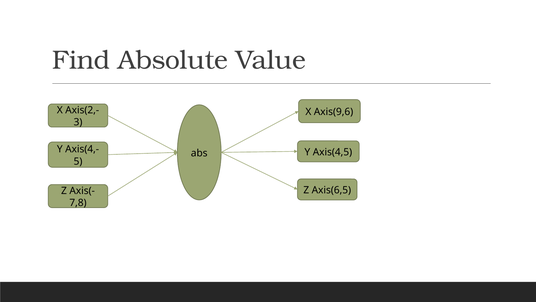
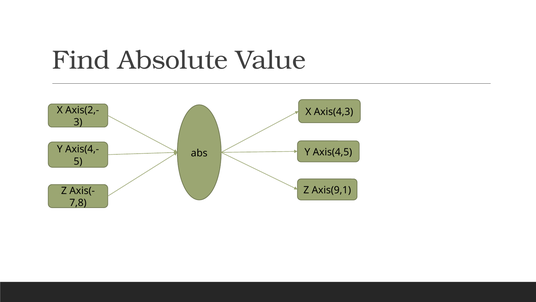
Axis(9,6: Axis(9,6 -> Axis(4,3
Axis(6,5: Axis(6,5 -> Axis(9,1
